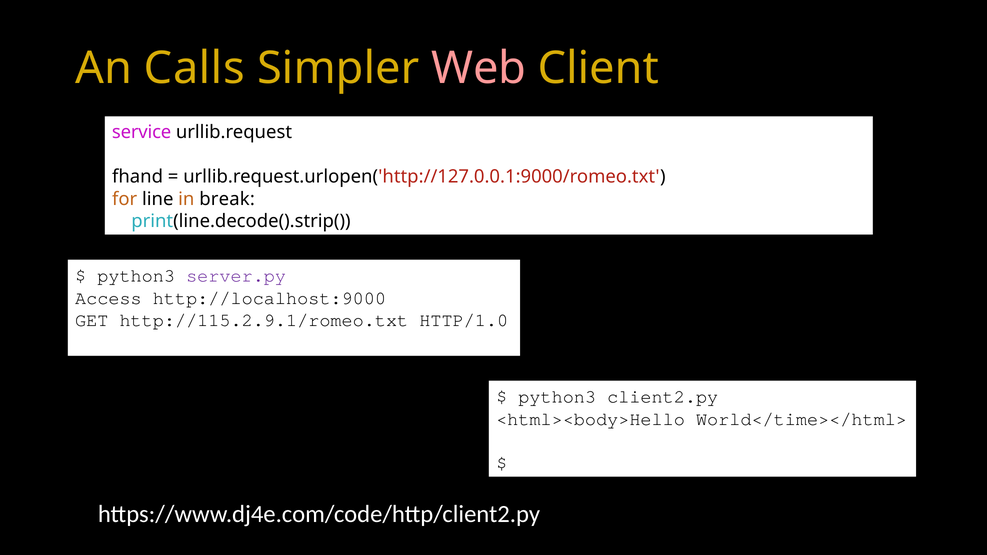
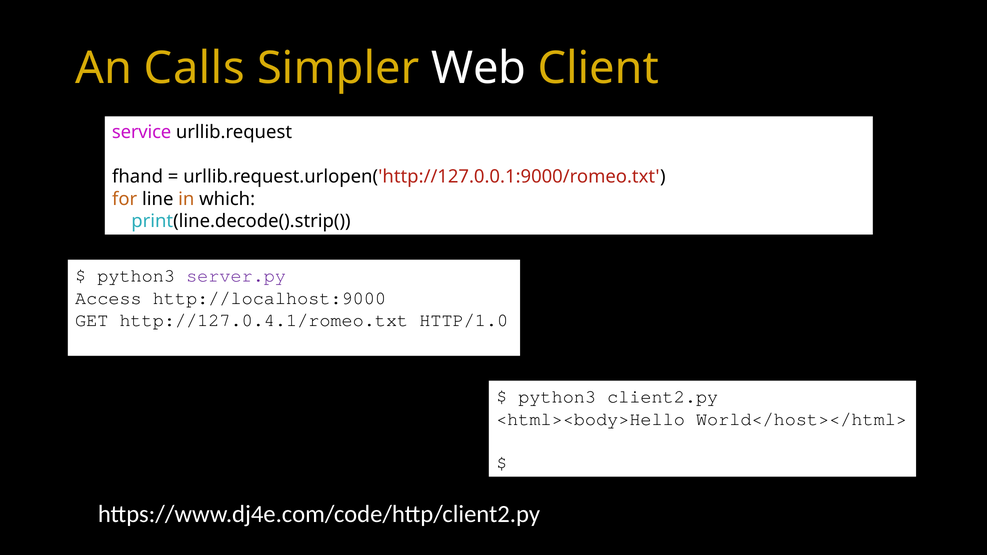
Web colour: pink -> white
break: break -> which
http://115.2.9.1/romeo.txt: http://115.2.9.1/romeo.txt -> http://127.0.4.1/romeo.txt
World</time></html>: World</time></html> -> World</host></html>
